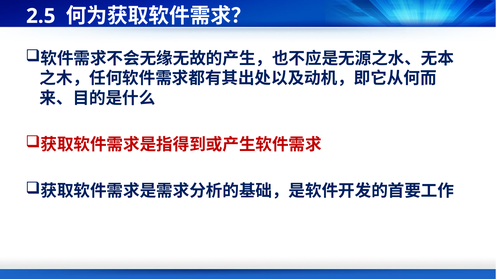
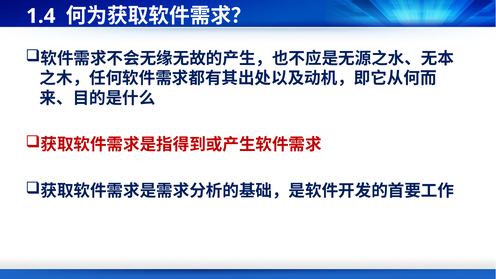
2.5: 2.5 -> 1.4
